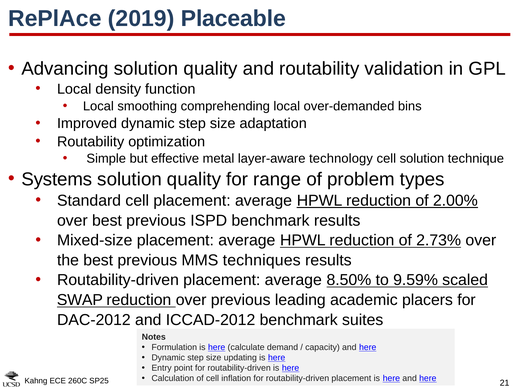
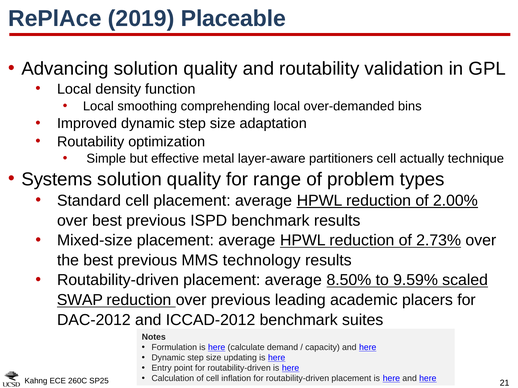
technology: technology -> partitioners
cell solution: solution -> actually
techniques: techniques -> technology
